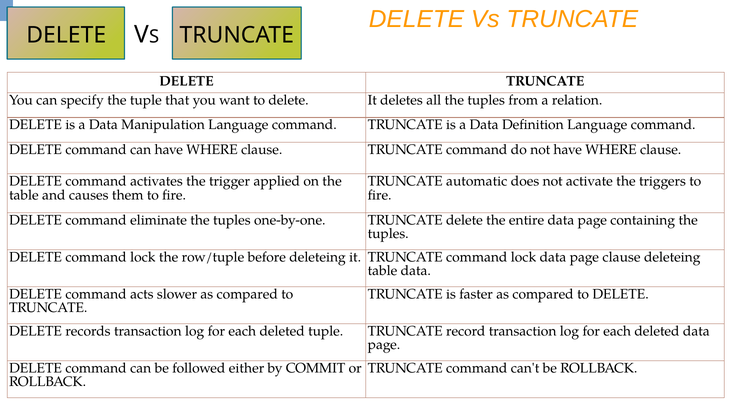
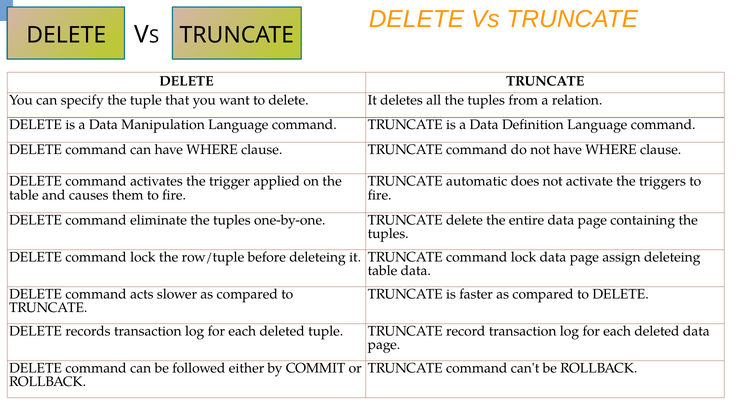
page clause: clause -> assign
